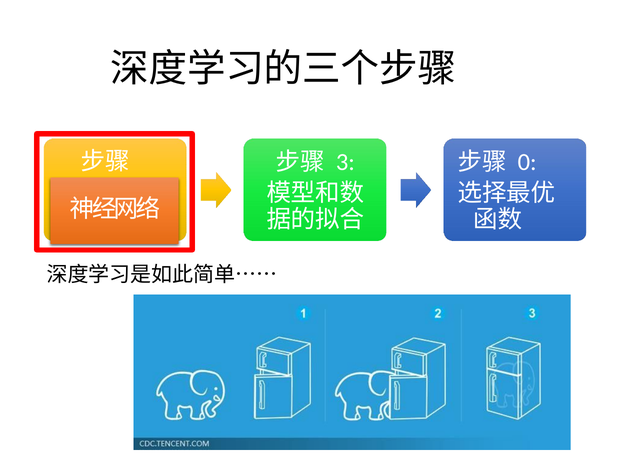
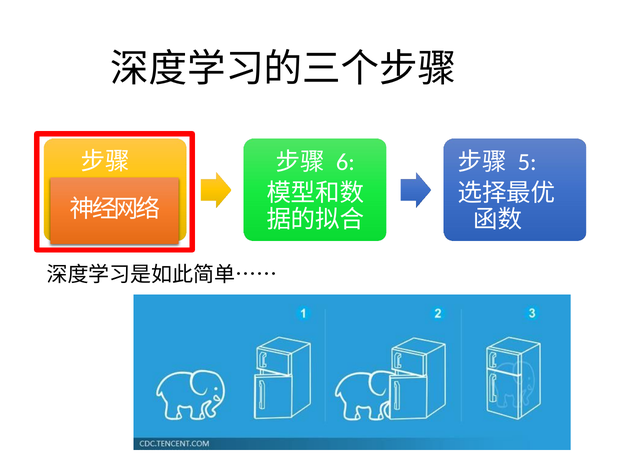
3: 3 -> 6
0: 0 -> 5
